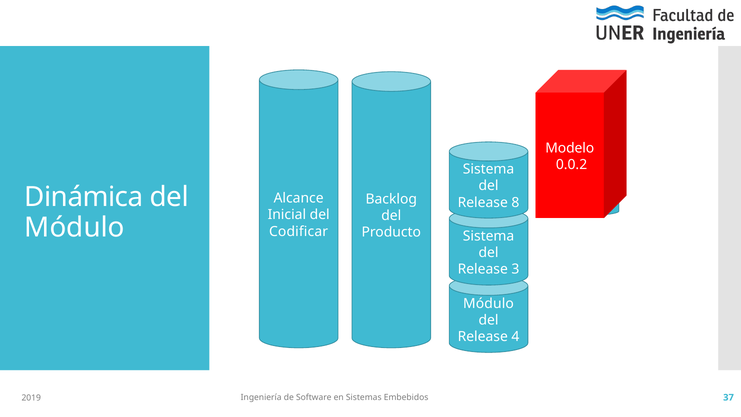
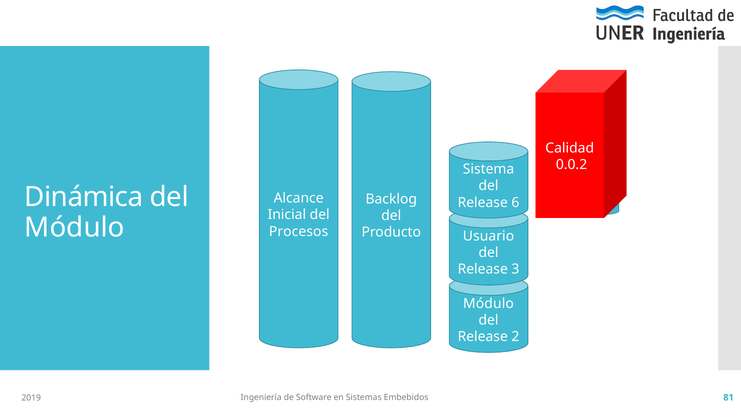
Modelo: Modelo -> Calidad
8: 8 -> 6
Codificar: Codificar -> Procesos
Producto Sistema: Sistema -> Usuario
4: 4 -> 2
37: 37 -> 81
